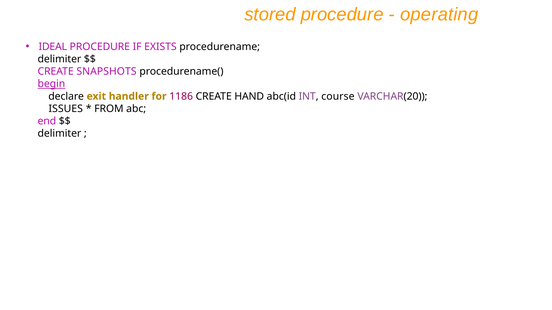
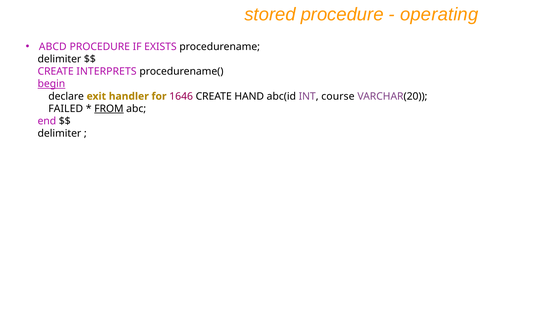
IDEAL: IDEAL -> ABCD
SNAPSHOTS: SNAPSHOTS -> INTERPRETS
1186: 1186 -> 1646
ISSUES: ISSUES -> FAILED
FROM underline: none -> present
